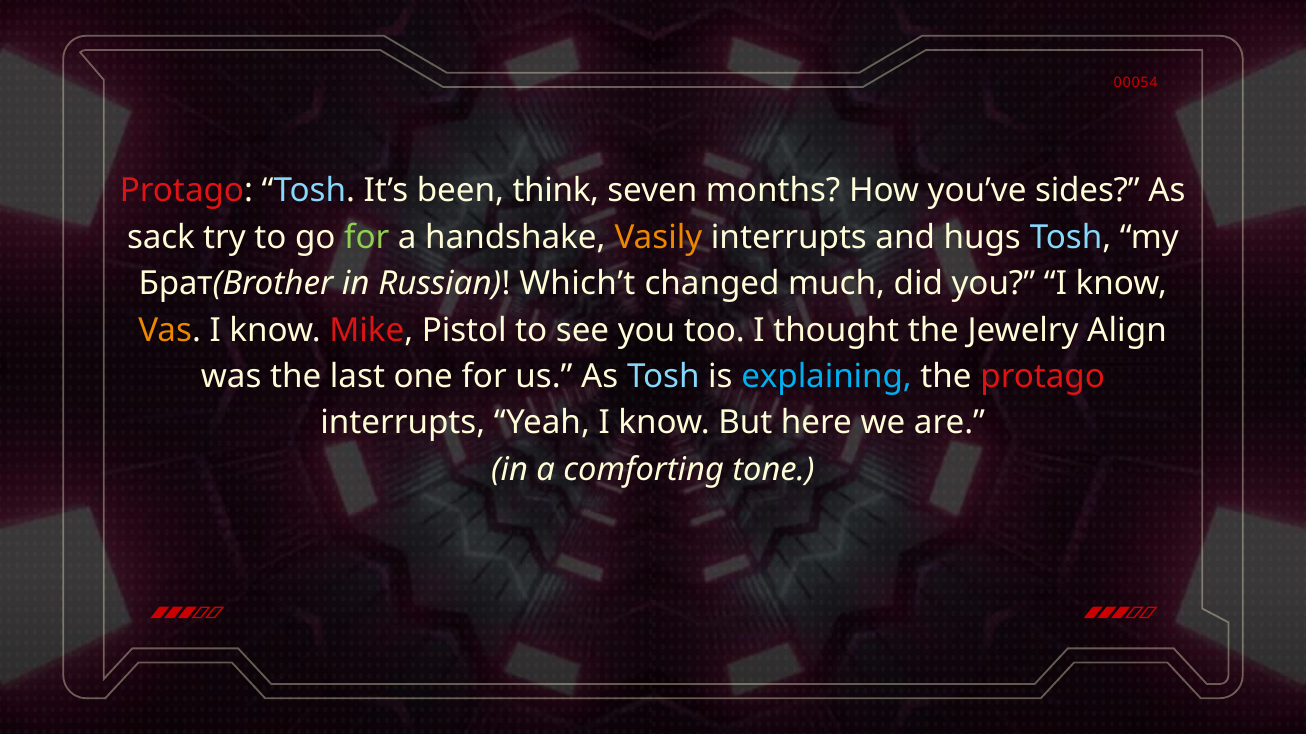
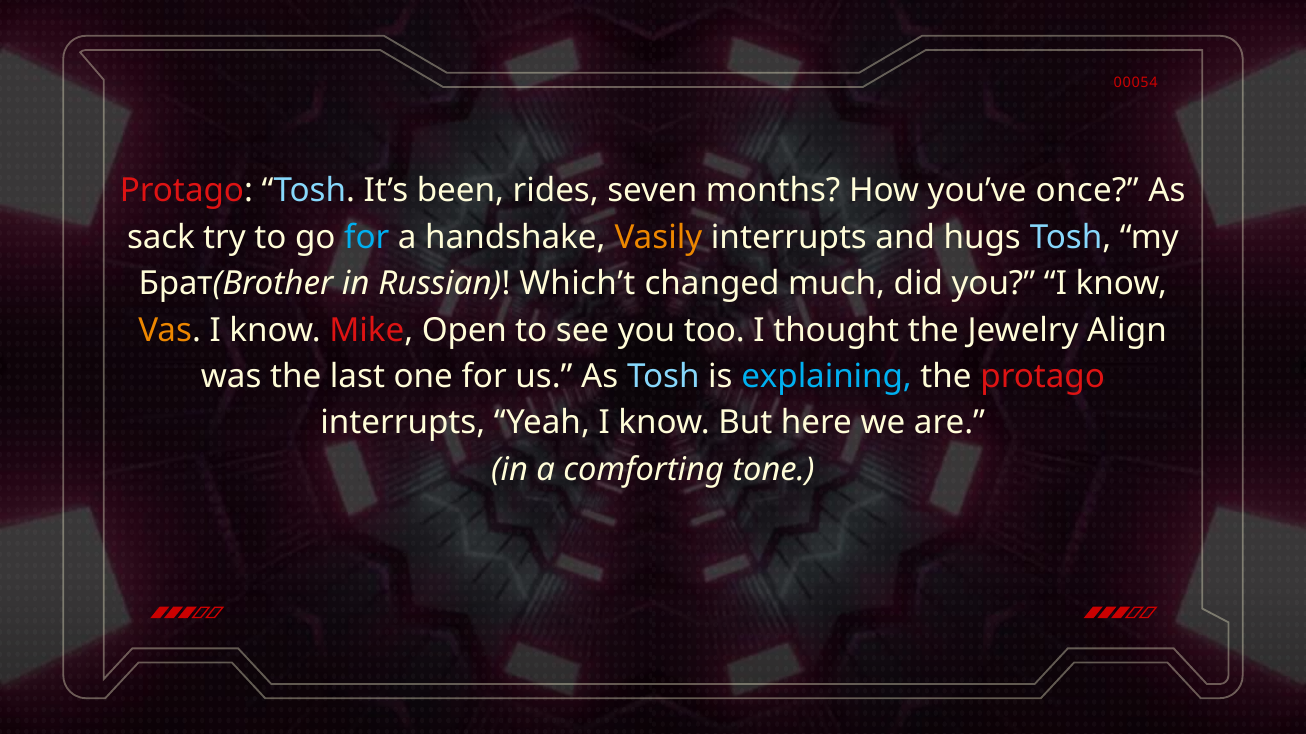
think: think -> rides
sides: sides -> once
for at (367, 237) colour: light green -> light blue
Pistol: Pistol -> Open
